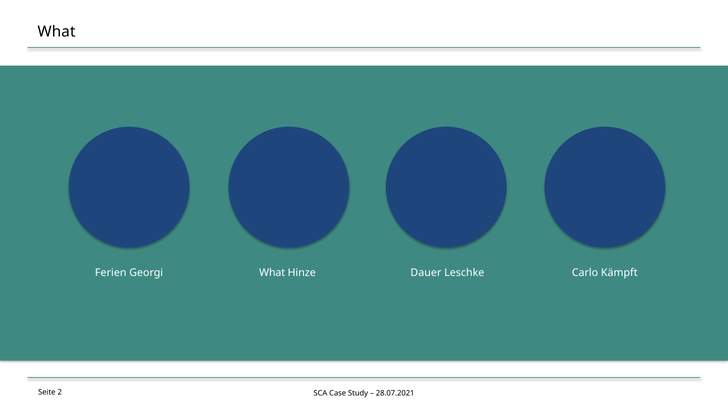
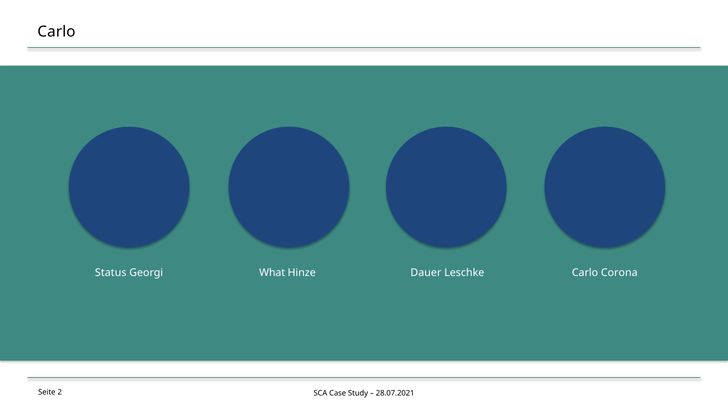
What at (57, 32): What -> Carlo
Ferien: Ferien -> Status
Kämpft: Kämpft -> Corona
